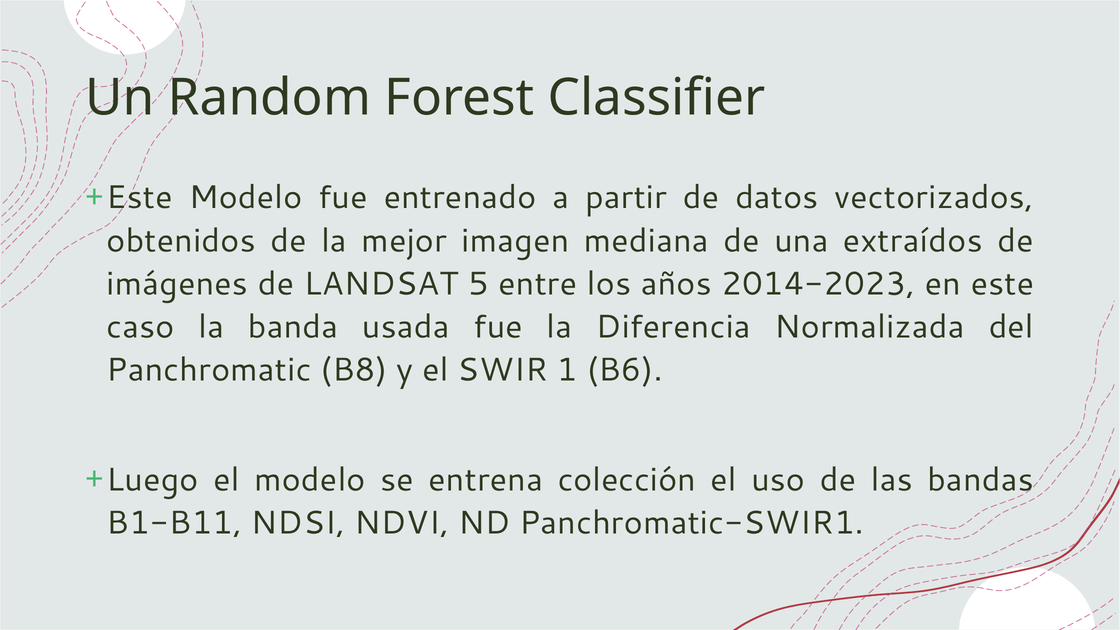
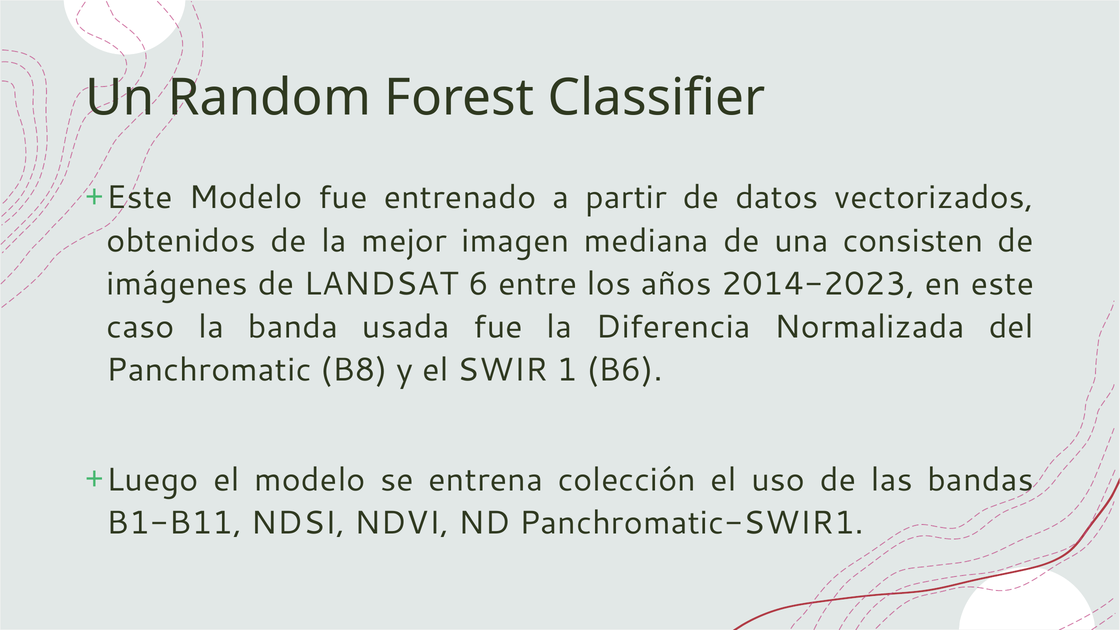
extraídos: extraídos -> consisten
5: 5 -> 6
